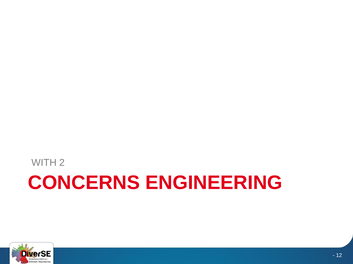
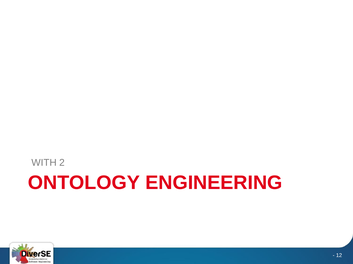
CONCERNS: CONCERNS -> ONTOLOGY
